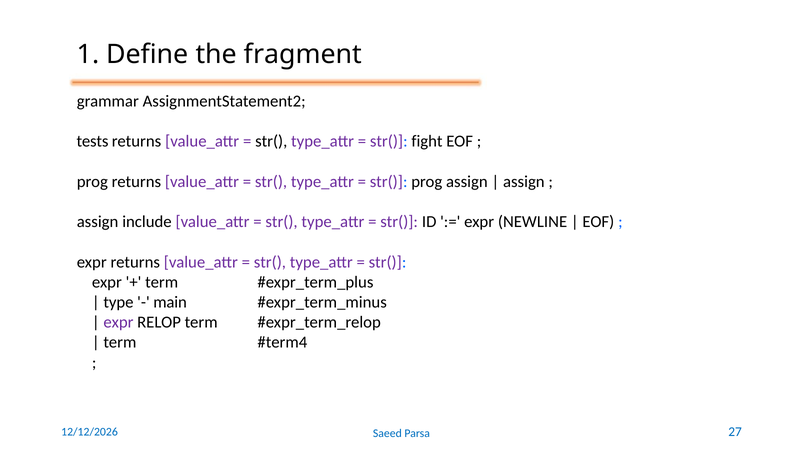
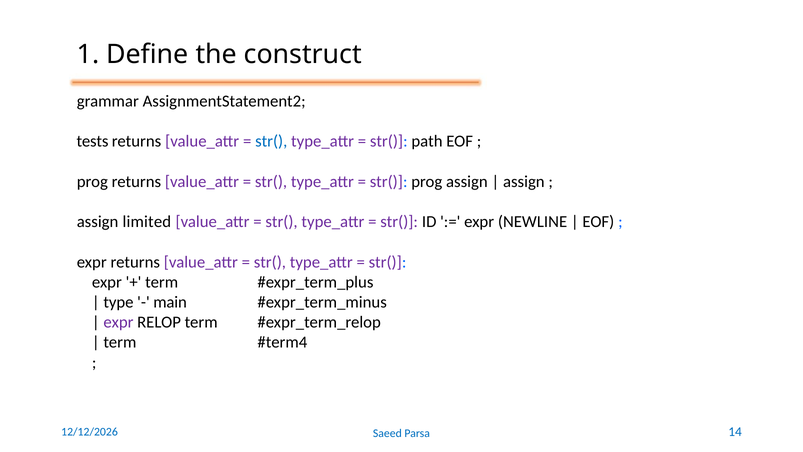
fragment: fragment -> construct
str( at (271, 141) colour: black -> blue
fight: fight -> path
include: include -> limited
27: 27 -> 14
